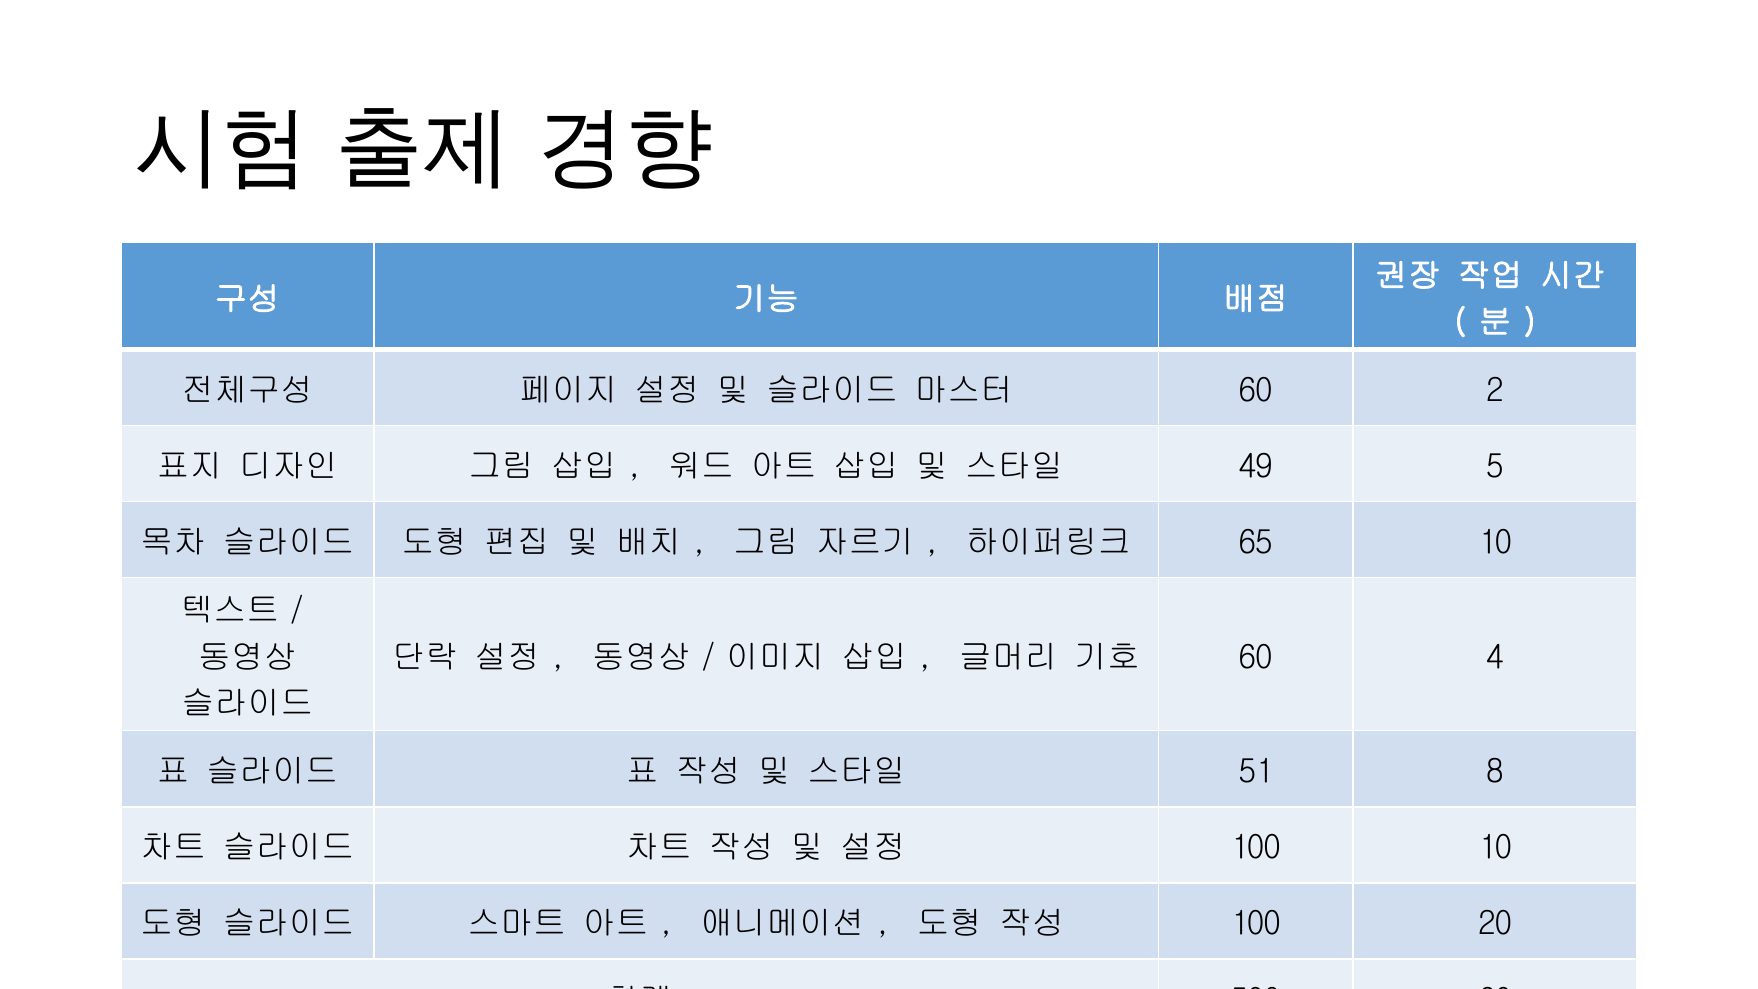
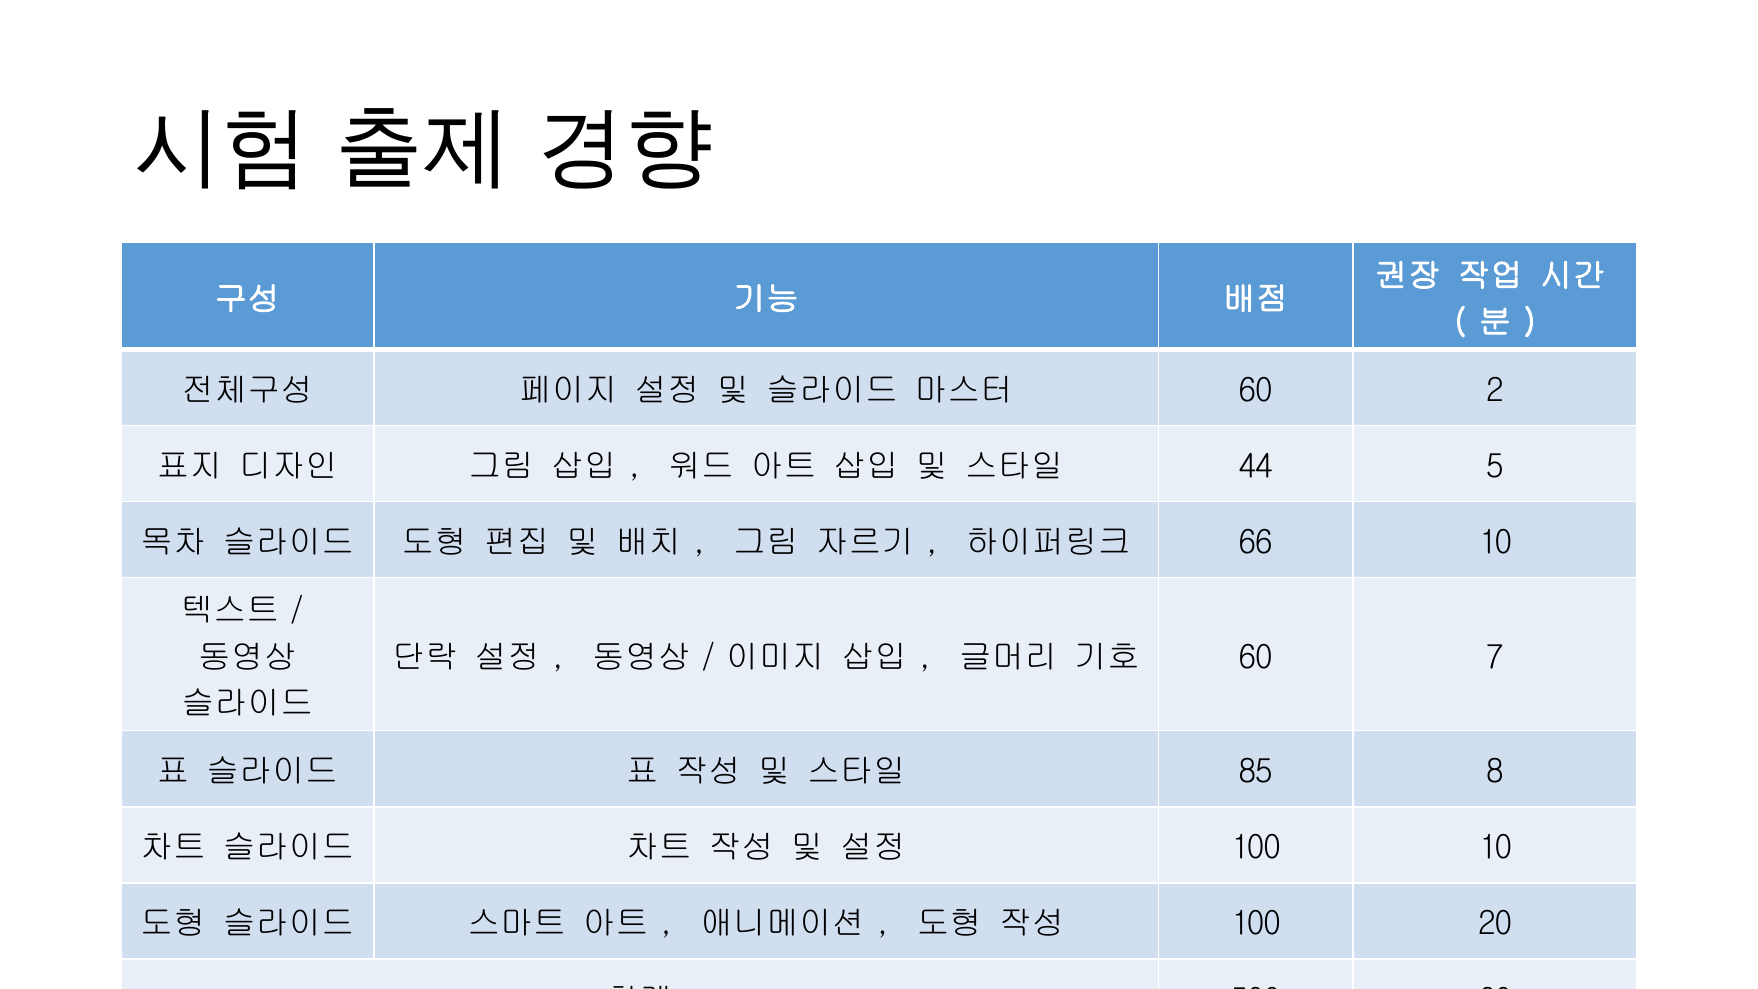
49: 49 -> 44
65: 65 -> 66
4: 4 -> 7
51: 51 -> 85
